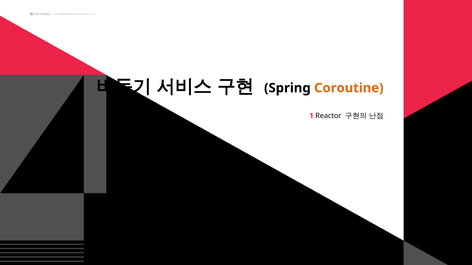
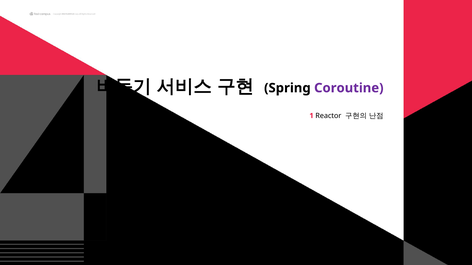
Coroutine colour: orange -> purple
